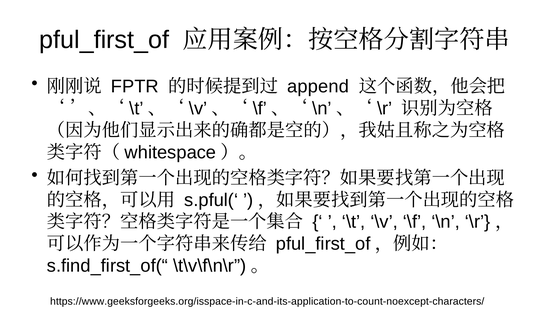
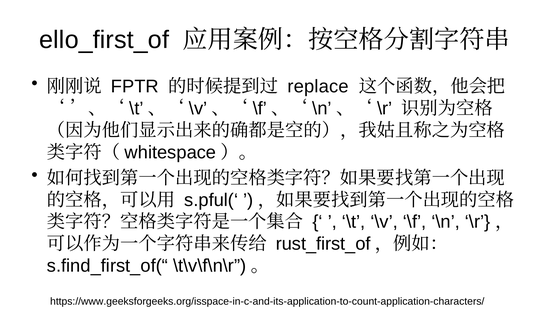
pful_first_of at (104, 40): pful_first_of -> ello_first_of
append: append -> replace
pful_first_of at (323, 244): pful_first_of -> rust_first_of
https://www.geeksforgeeks.org/isspace-in-c-and-its-application-to-count-noexcept-characters/: https://www.geeksforgeeks.org/isspace-in-c-and-its-application-to-count-noexcept-characters/ -> https://www.geeksforgeeks.org/isspace-in-c-and-its-application-to-count-application-characters/
